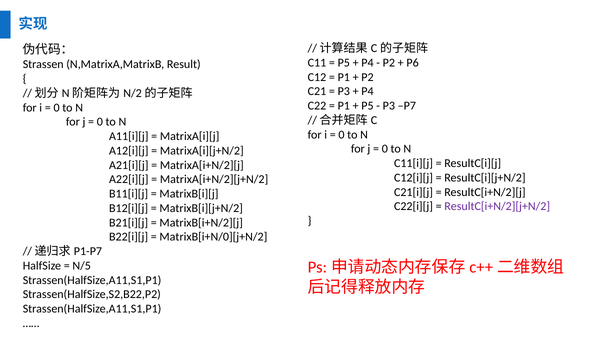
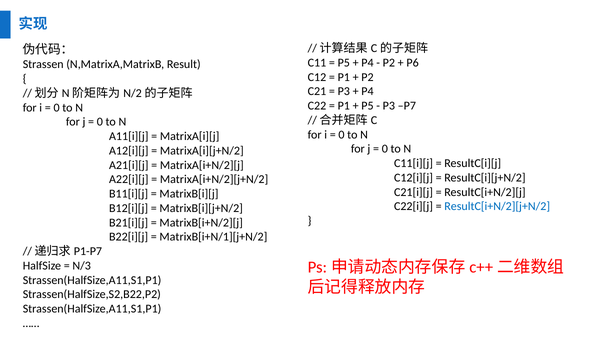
ResultC[i+N/2][j+N/2 colour: purple -> blue
MatrixB[i+N/0][j+N/2: MatrixB[i+N/0][j+N/2 -> MatrixB[i+N/1][j+N/2
N/5: N/5 -> N/3
